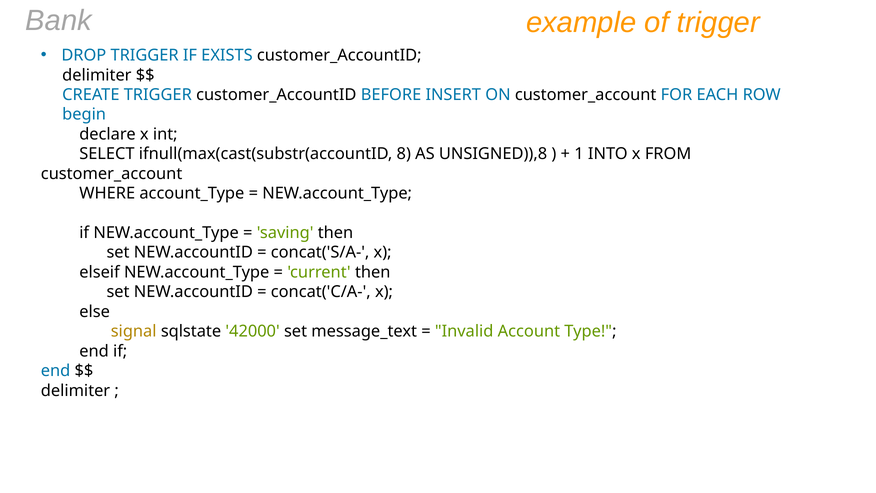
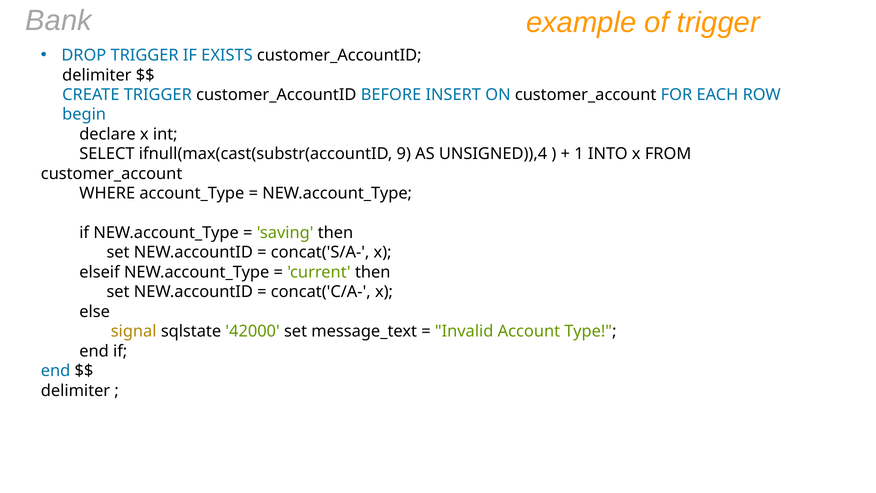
8: 8 -> 9
UNSIGNED)),8: UNSIGNED)),8 -> UNSIGNED)),4
